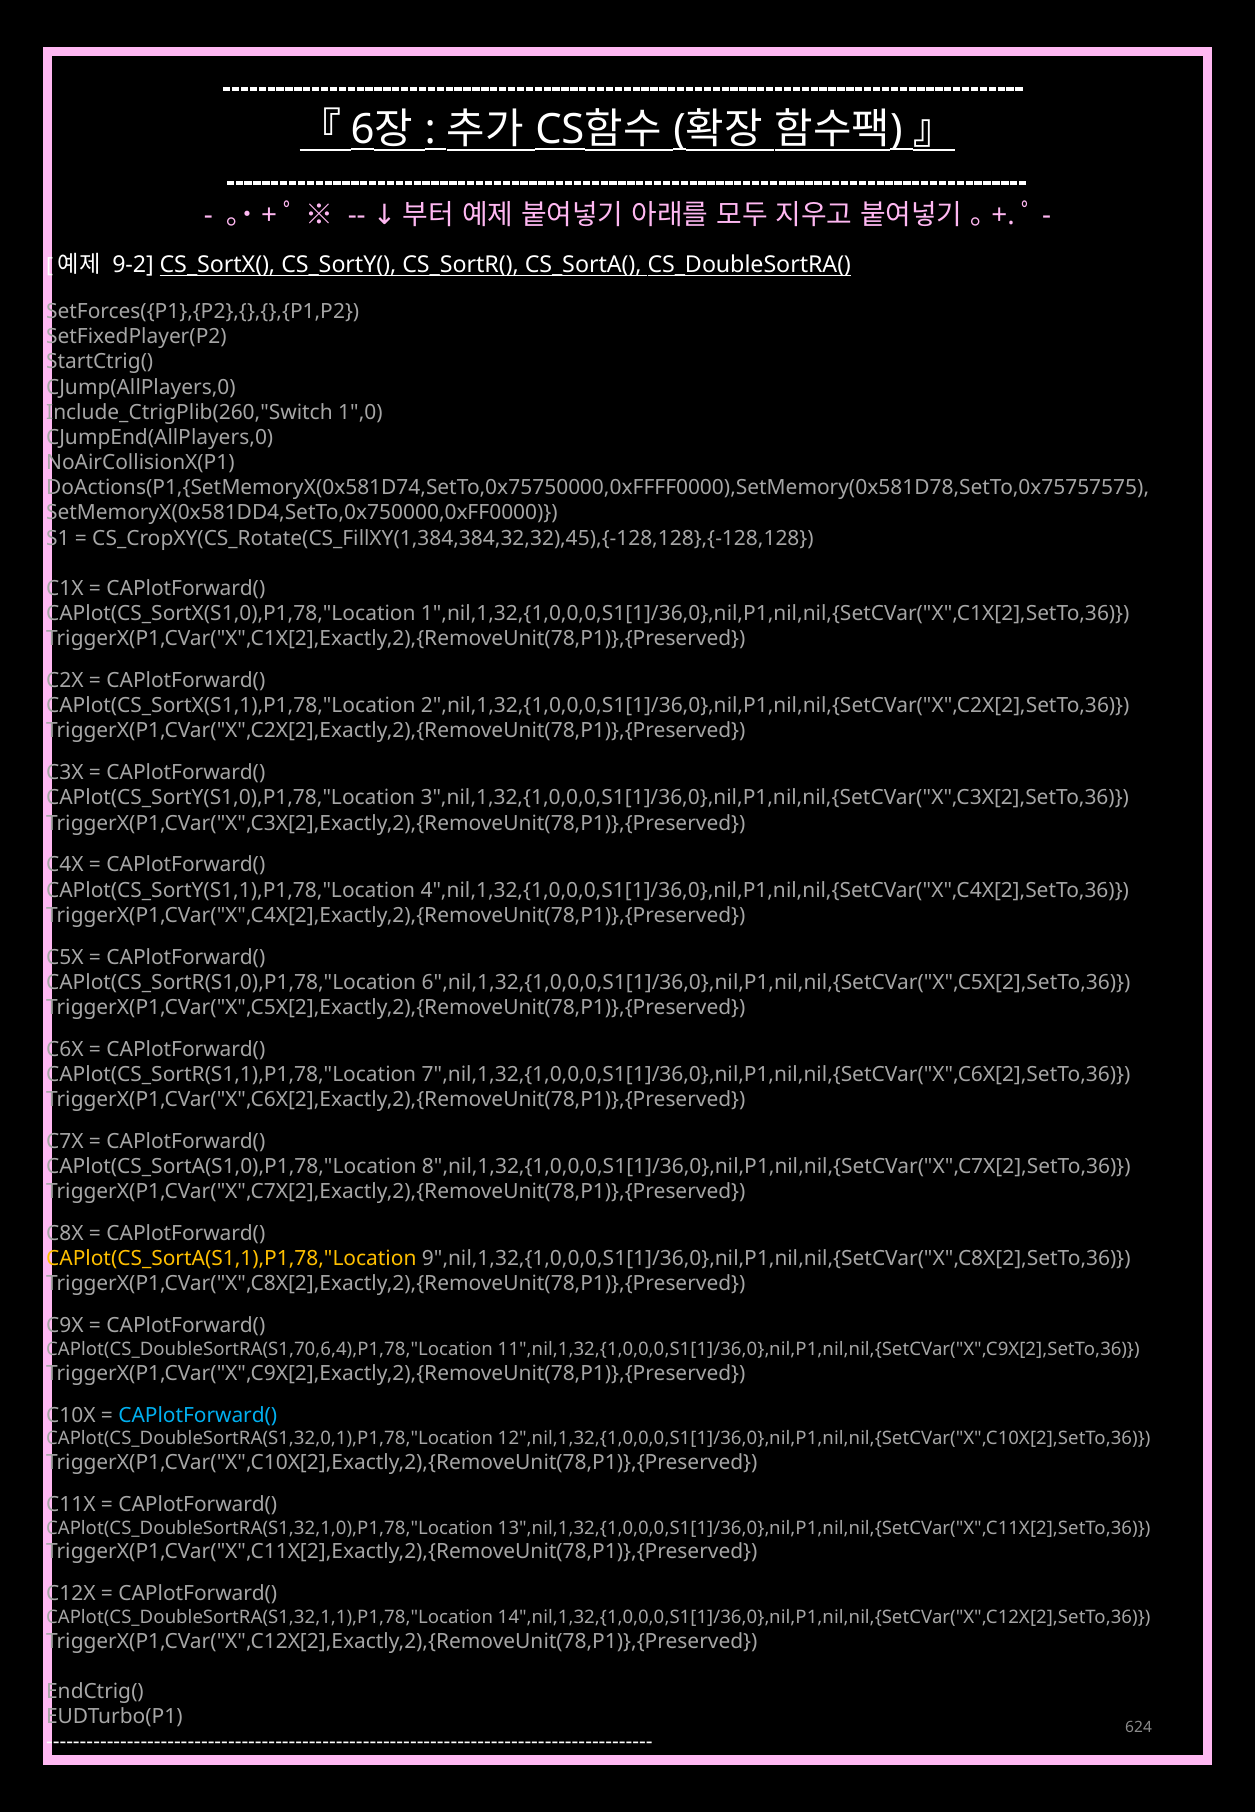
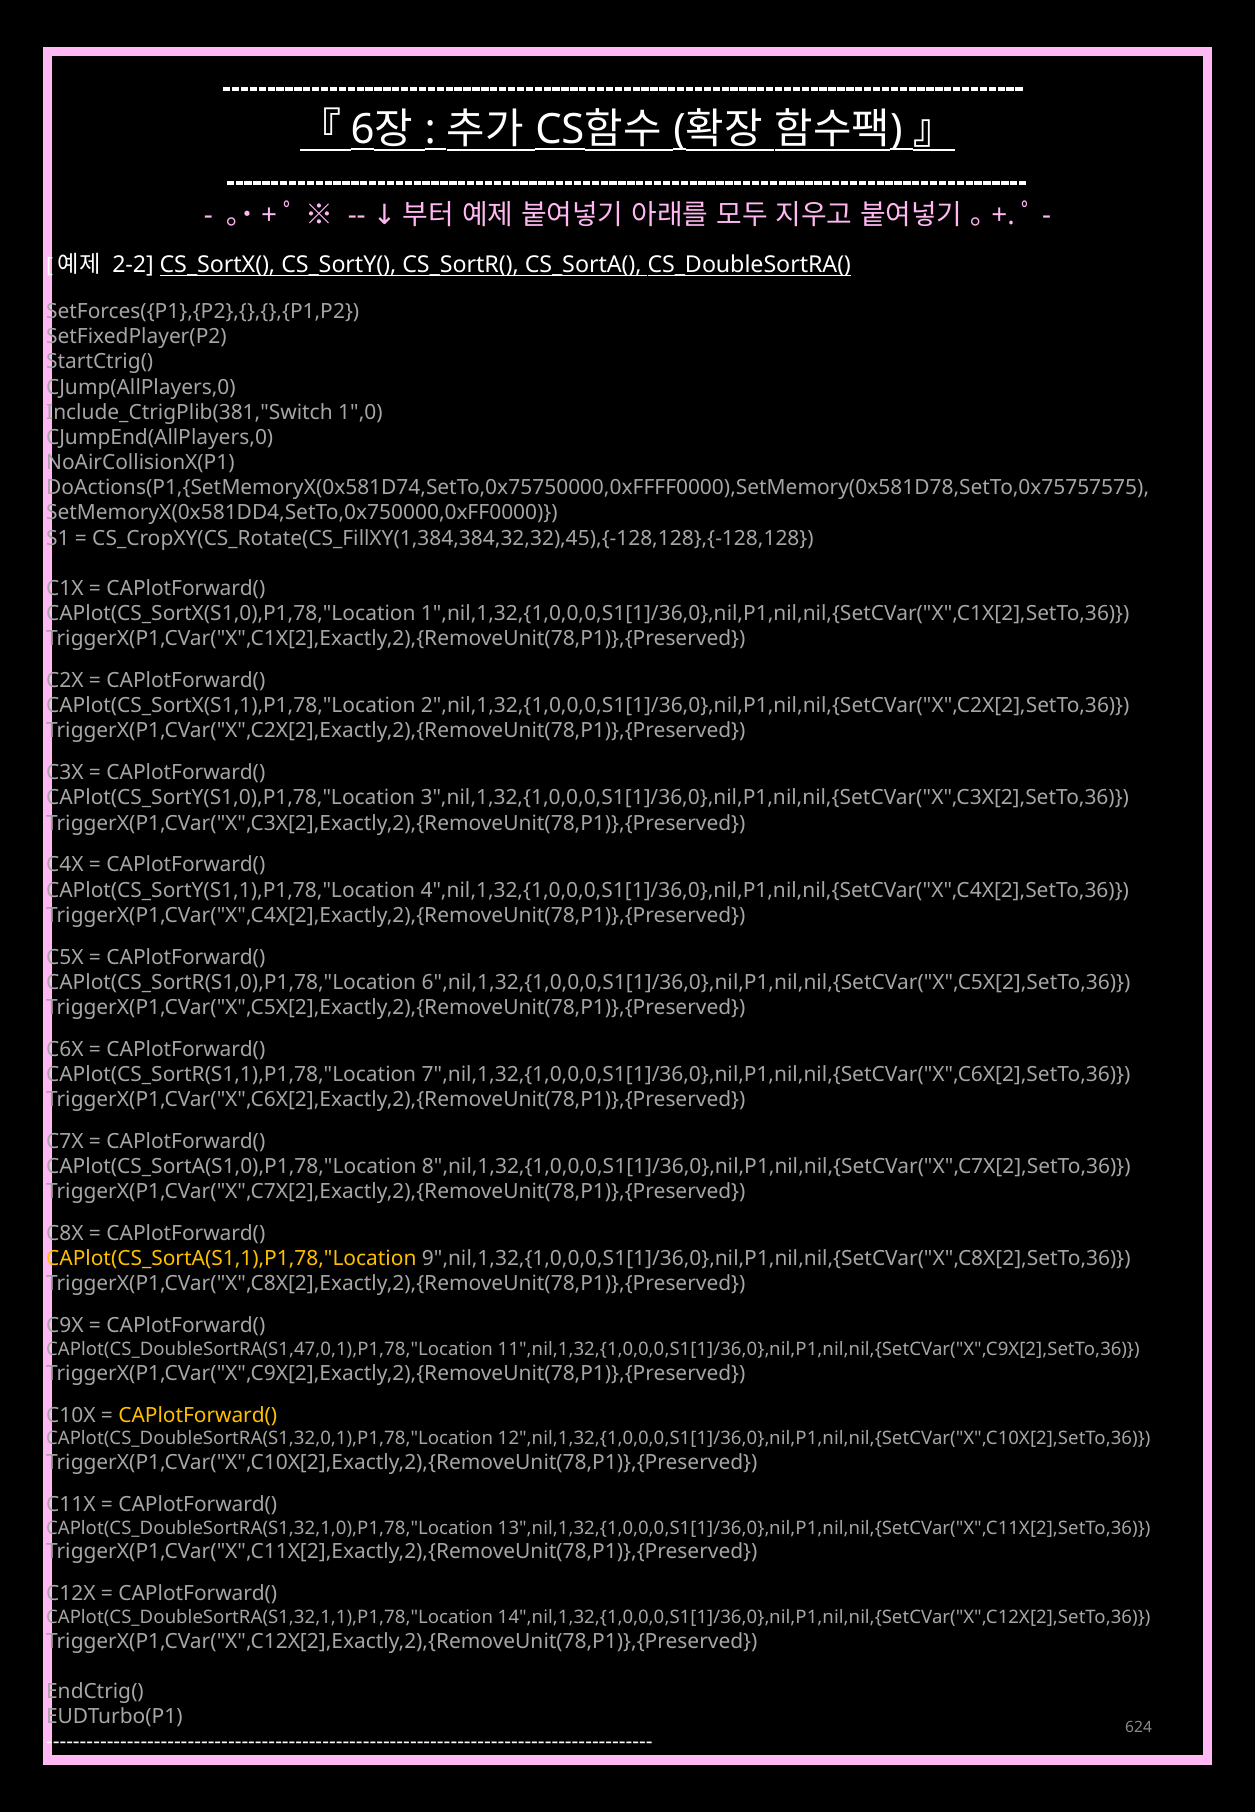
9-2: 9-2 -> 2-2
Include_CtrigPlib(260,"Switch: Include_CtrigPlib(260,"Switch -> Include_CtrigPlib(381,"Switch
CAPlot(CS_DoubleSortRA(S1,70,6,4),P1,78,"Location: CAPlot(CS_DoubleSortRA(S1,70,6,4),P1,78,"Location -> CAPlot(CS_DoubleSortRA(S1,47,0,1),P1,78,"Location
CAPlotForward( at (198, 1416) colour: light blue -> yellow
